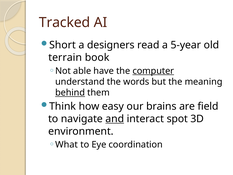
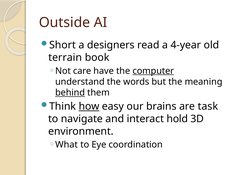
Tracked: Tracked -> Outside
5-year: 5-year -> 4-year
able: able -> care
how underline: none -> present
field: field -> task
and underline: present -> none
spot: spot -> hold
